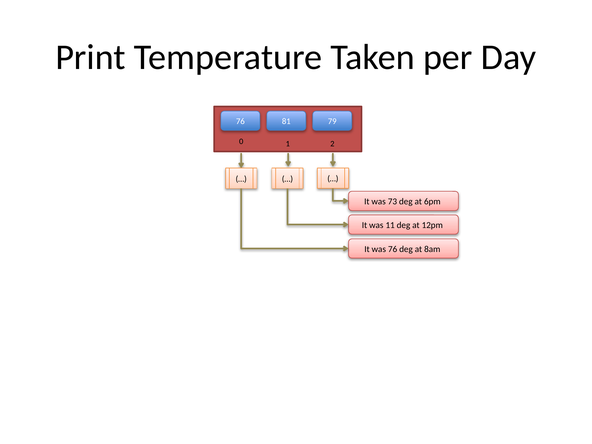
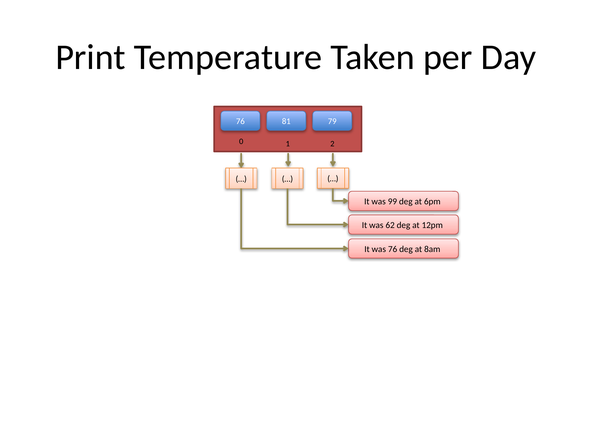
73: 73 -> 99
11: 11 -> 62
